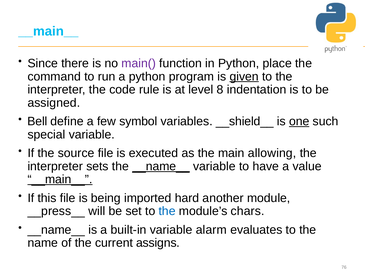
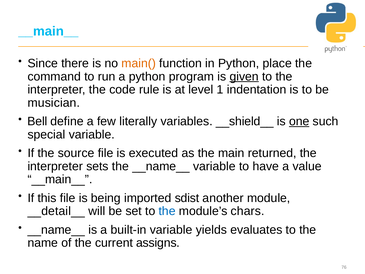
main( colour: purple -> orange
8: 8 -> 1
assigned: assigned -> musician
symbol: symbol -> literally
allowing: allowing -> returned
__name__ at (161, 166) underline: present -> none
__main__ at (60, 179) underline: present -> none
hard: hard -> sdist
__press__: __press__ -> __detail__
alarm: alarm -> yields
